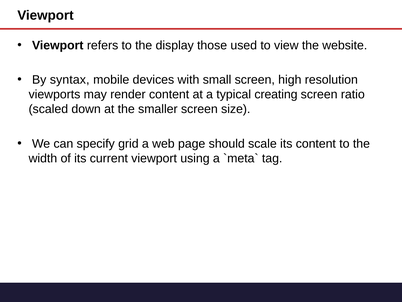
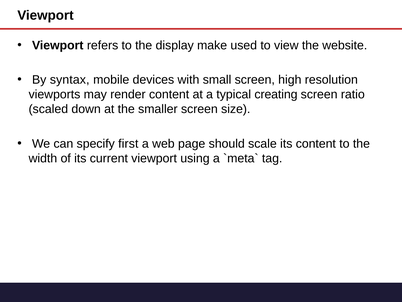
those: those -> make
grid: grid -> first
